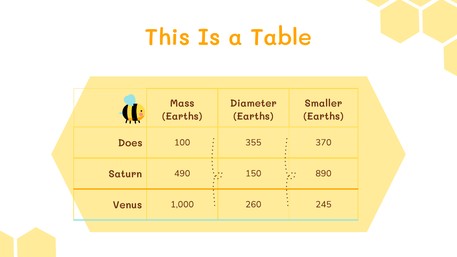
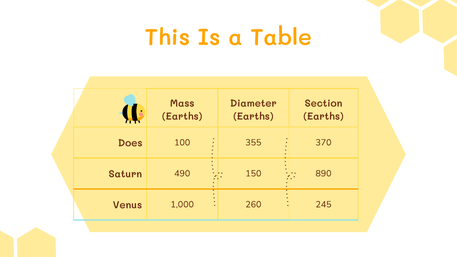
Smaller: Smaller -> Section
